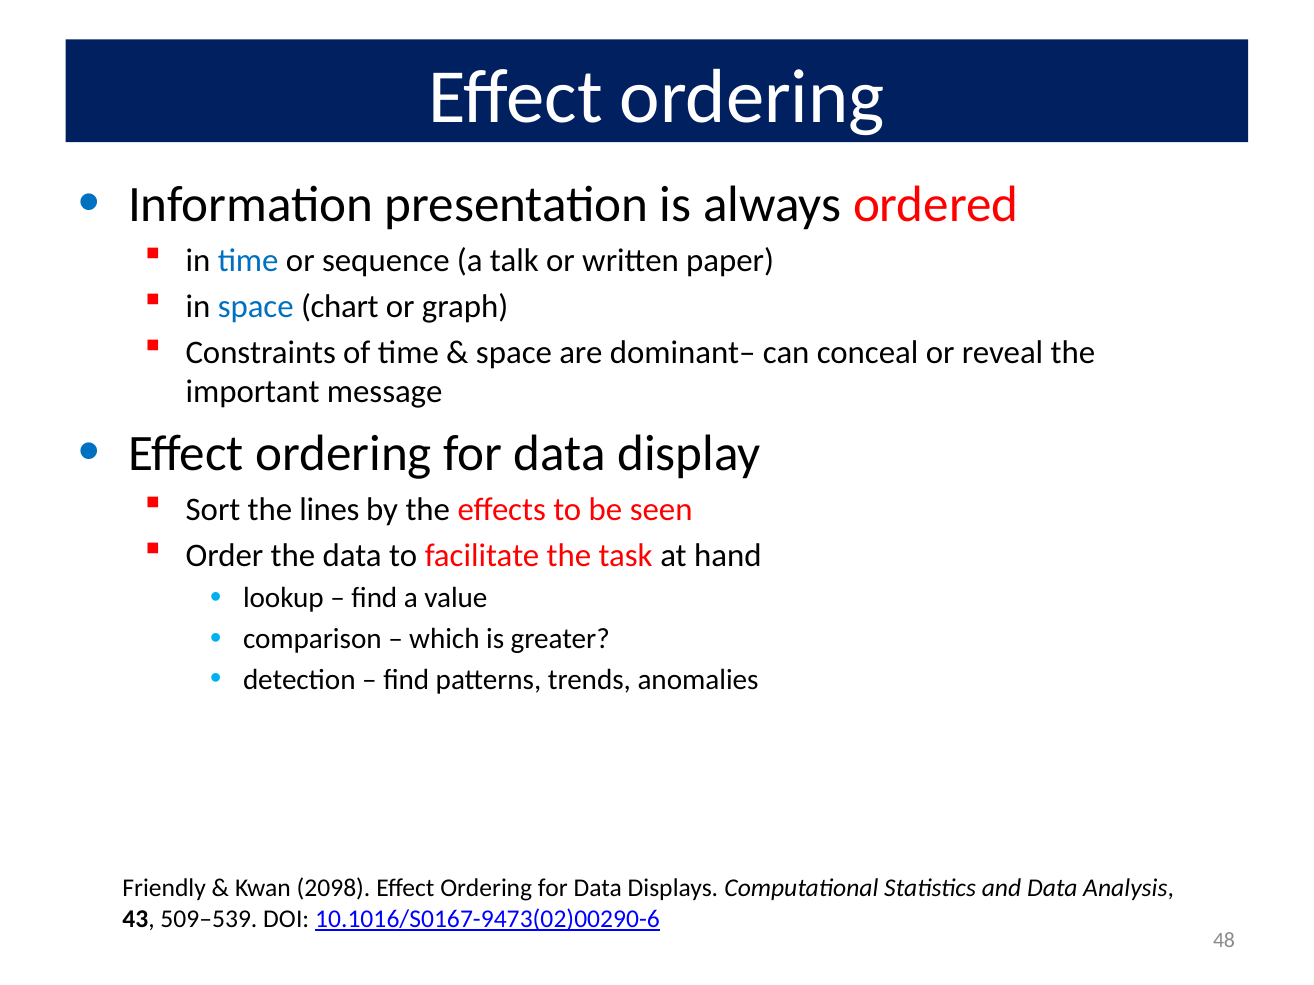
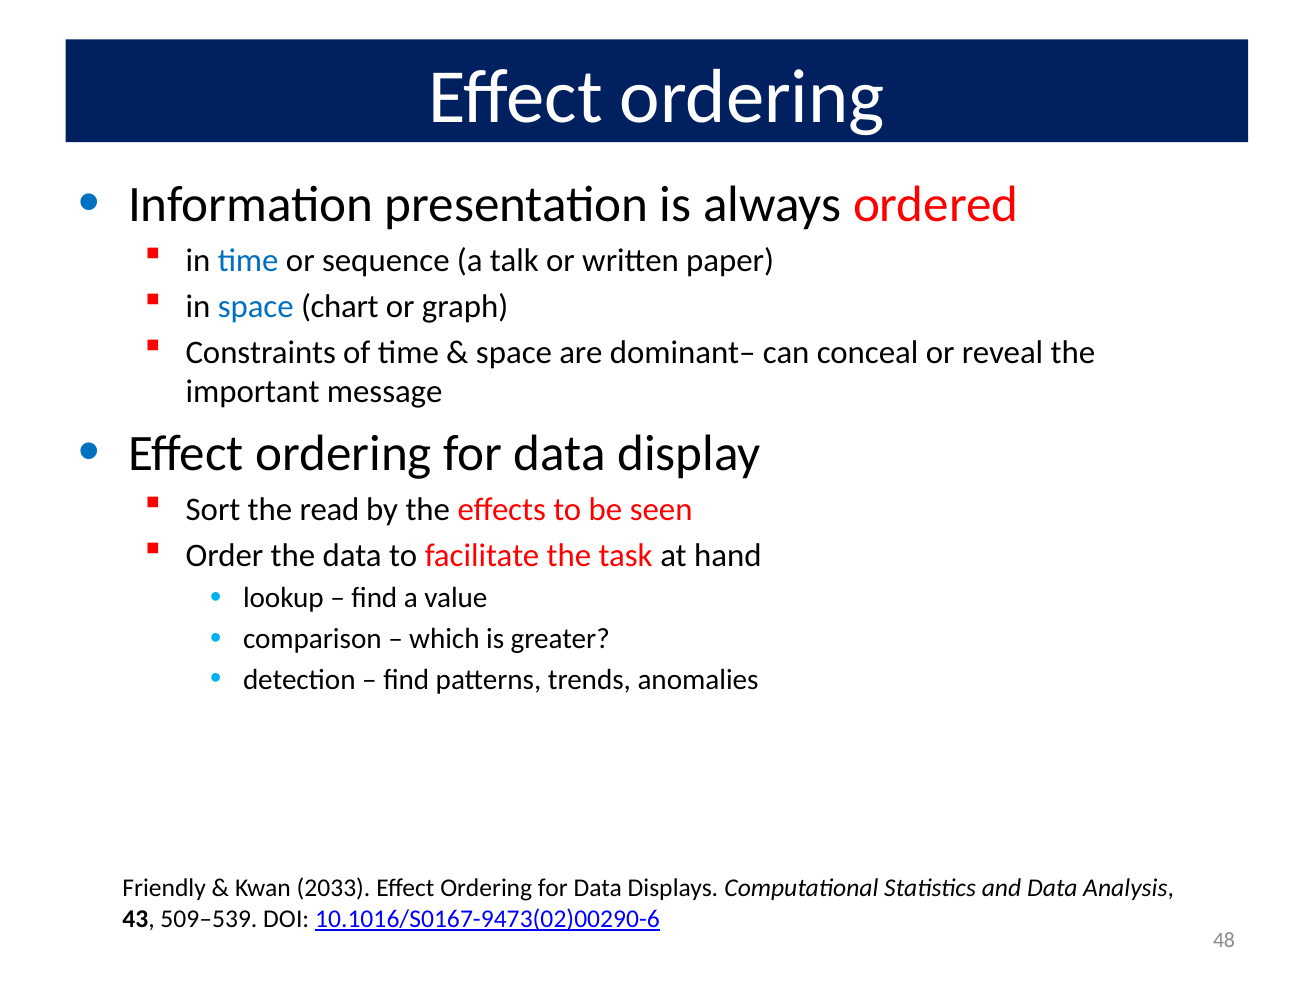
lines: lines -> read
2098: 2098 -> 2033
